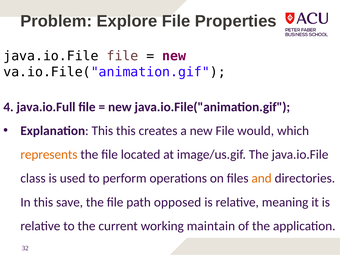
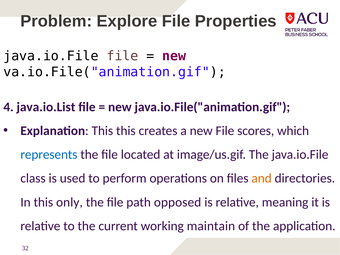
java.io.Full: java.io.Full -> java.io.List
would: would -> scores
represents colour: orange -> blue
save: save -> only
